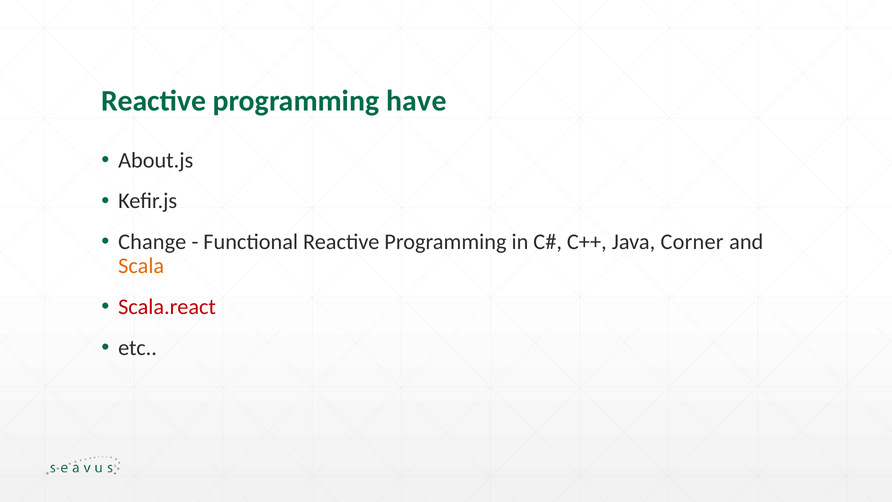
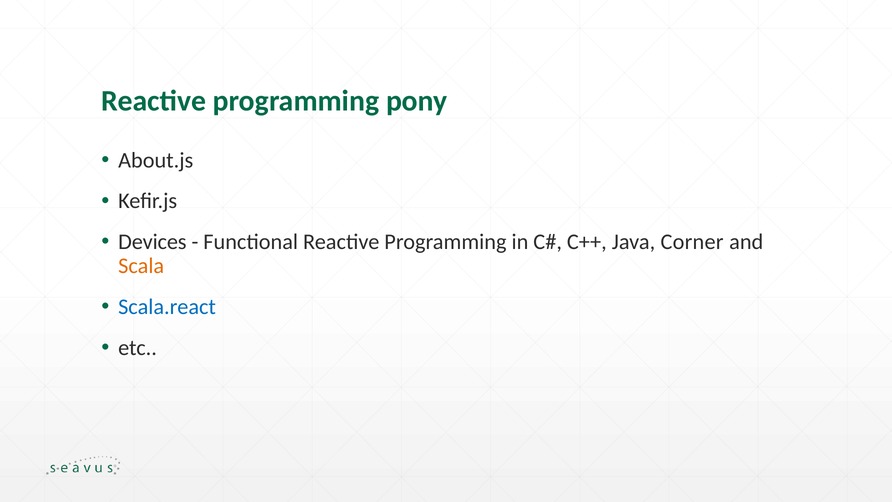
have: have -> pony
Change: Change -> Devices
Scala.react colour: red -> blue
